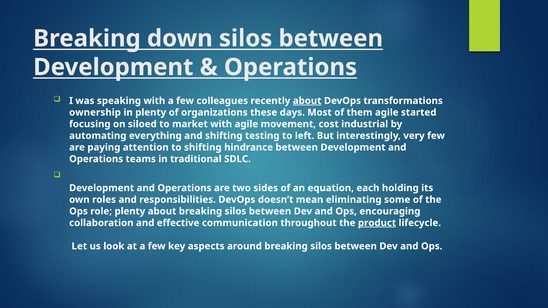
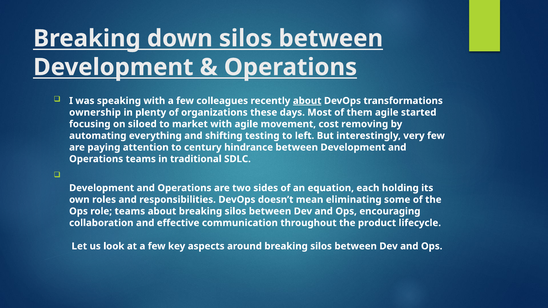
industrial: industrial -> removing
to shifting: shifting -> century
role plenty: plenty -> teams
product underline: present -> none
